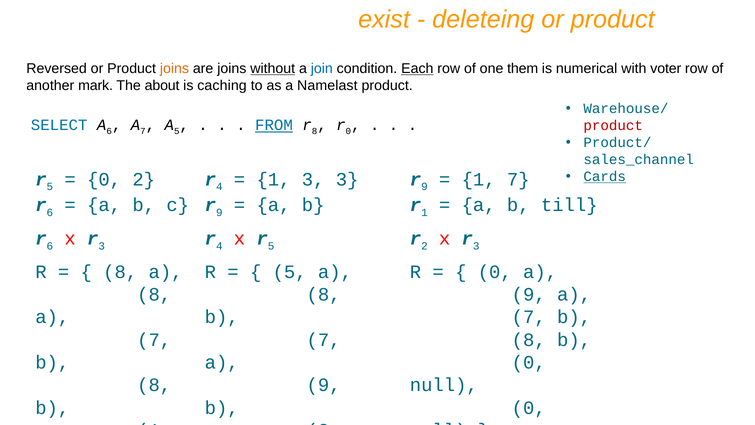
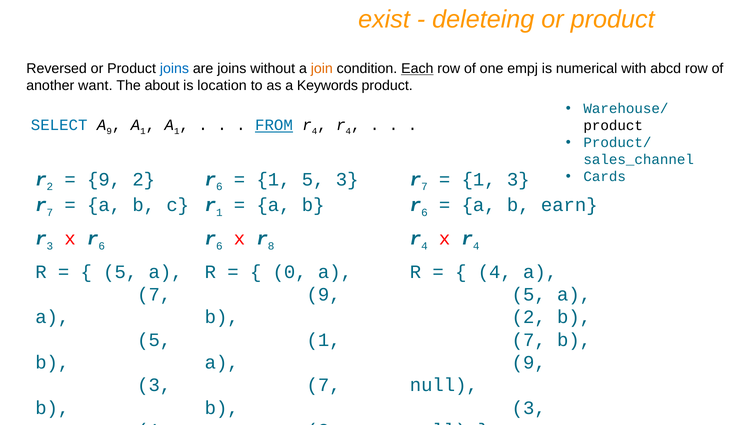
joins at (174, 69) colour: orange -> blue
without underline: present -> none
join colour: blue -> orange
them: them -> empj
voter: voter -> abcd
mark: mark -> want
caching: caching -> location
Namelast: Namelast -> Keywords
SELECT A 6: 6 -> 9
7 at (143, 131): 7 -> 1
5 at (177, 131): 5 -> 1
8 at (315, 131): 8 -> 4
0 at (348, 131): 0 -> 4
product at (613, 126) colour: red -> black
Cards underline: present -> none
5 at (50, 187): 5 -> 2
0 at (104, 179): 0 -> 9
4 at (219, 187): 4 -> 6
1 3: 3 -> 5
9 at (424, 187): 9 -> 7
1 7: 7 -> 3
6 at (50, 212): 6 -> 7
9 at (219, 212): 9 -> 1
1 at (424, 212): 1 -> 6
till: till -> earn
6 at (50, 246): 6 -> 3
3 at (102, 246): 3 -> 6
4 at (219, 246): 4 -> 6
x r 5: 5 -> 8
2 at (424, 246): 2 -> 4
3 at (476, 246): 3 -> 4
8 at (120, 272): 8 -> 5
5 at (290, 272): 5 -> 0
0 at (495, 272): 0 -> 4
8 at (154, 294): 8 -> 7
8 at (324, 294): 8 -> 9
9 at (529, 294): 9 -> 5
7 at (529, 317): 7 -> 2
7 at (154, 340): 7 -> 5
7 at (324, 340): 7 -> 1
8 at (529, 340): 8 -> 7
0 at (529, 362): 0 -> 9
8 at (154, 385): 8 -> 3
9 at (324, 385): 9 -> 7
0 at (529, 408): 0 -> 3
